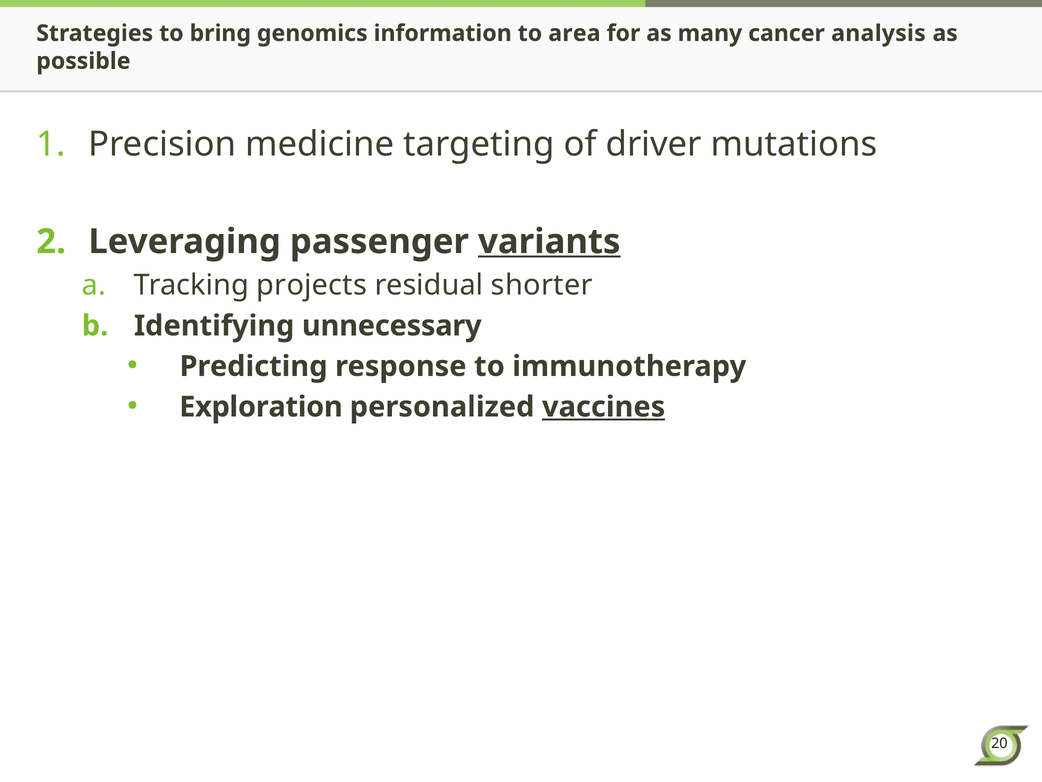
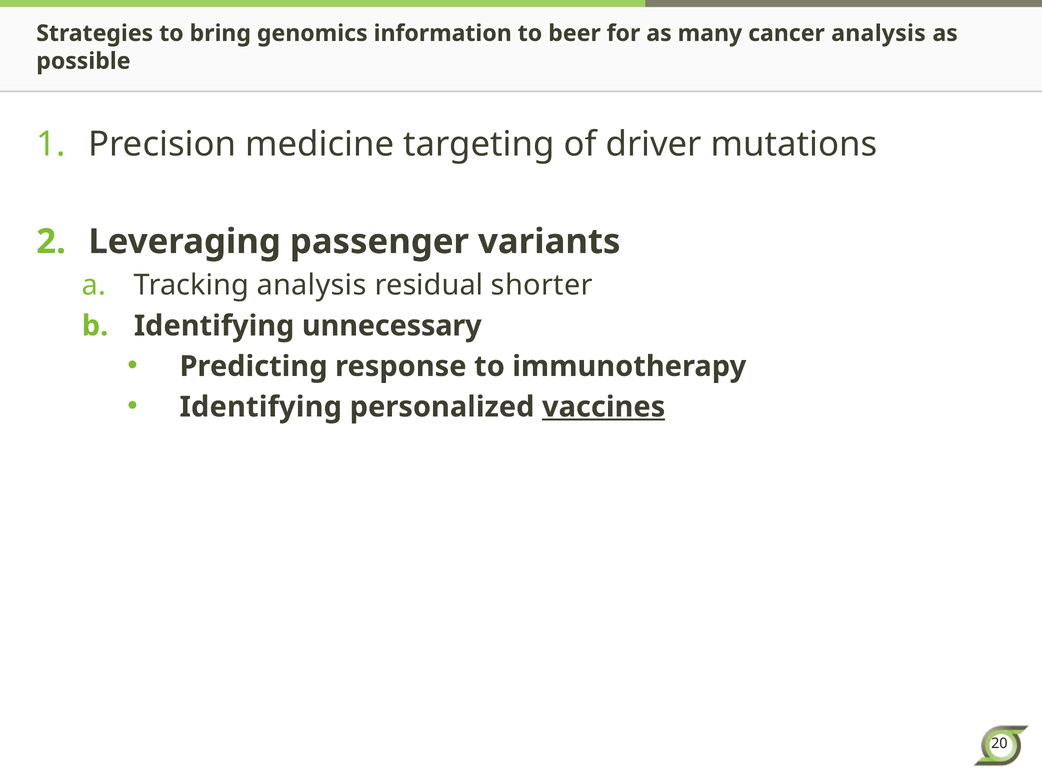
area: area -> beer
variants underline: present -> none
Tracking projects: projects -> analysis
Exploration at (261, 407): Exploration -> Identifying
